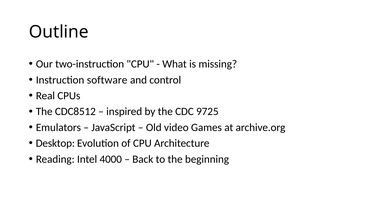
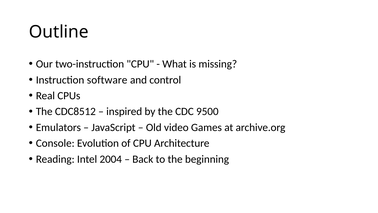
9725: 9725 -> 9500
Desktop: Desktop -> Console
4000: 4000 -> 2004
